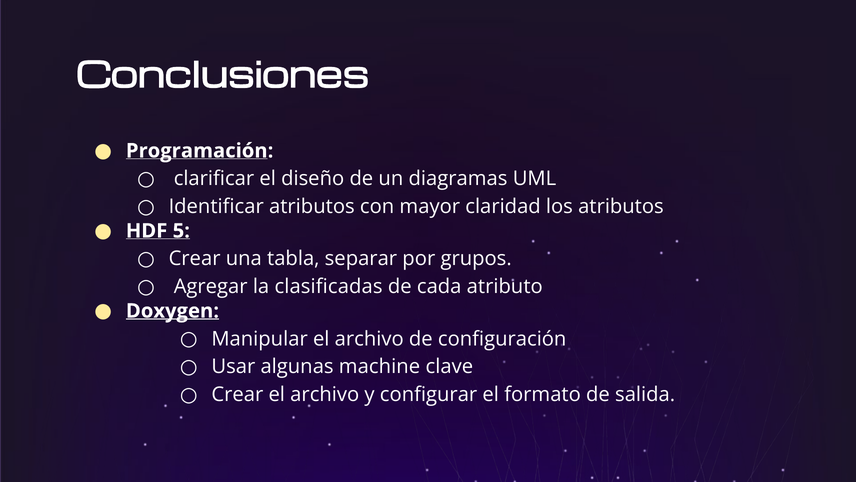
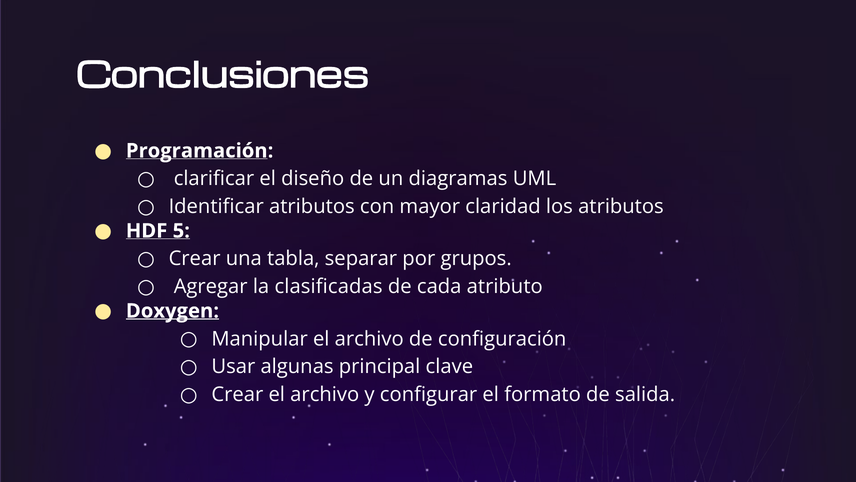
machine: machine -> principal
